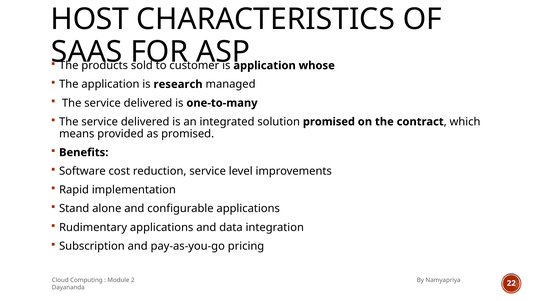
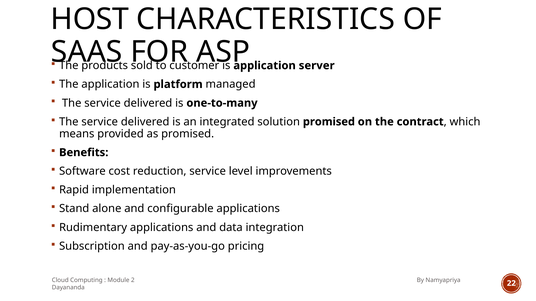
whose: whose -> server
research: research -> platform
